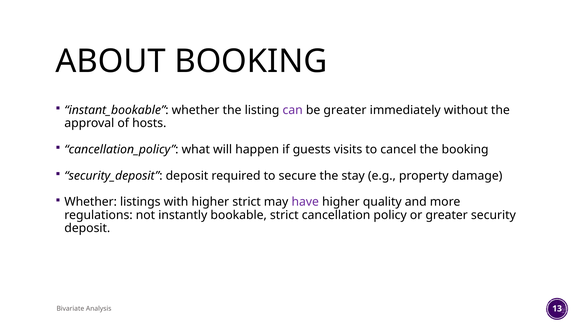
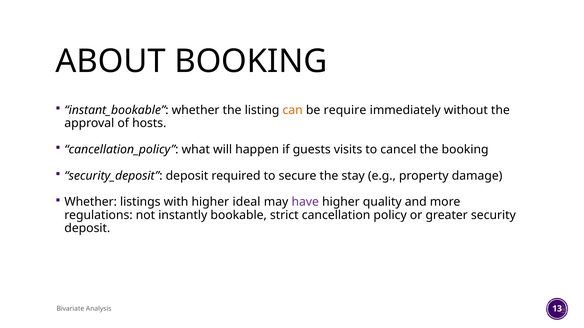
can colour: purple -> orange
be greater: greater -> require
higher strict: strict -> ideal
